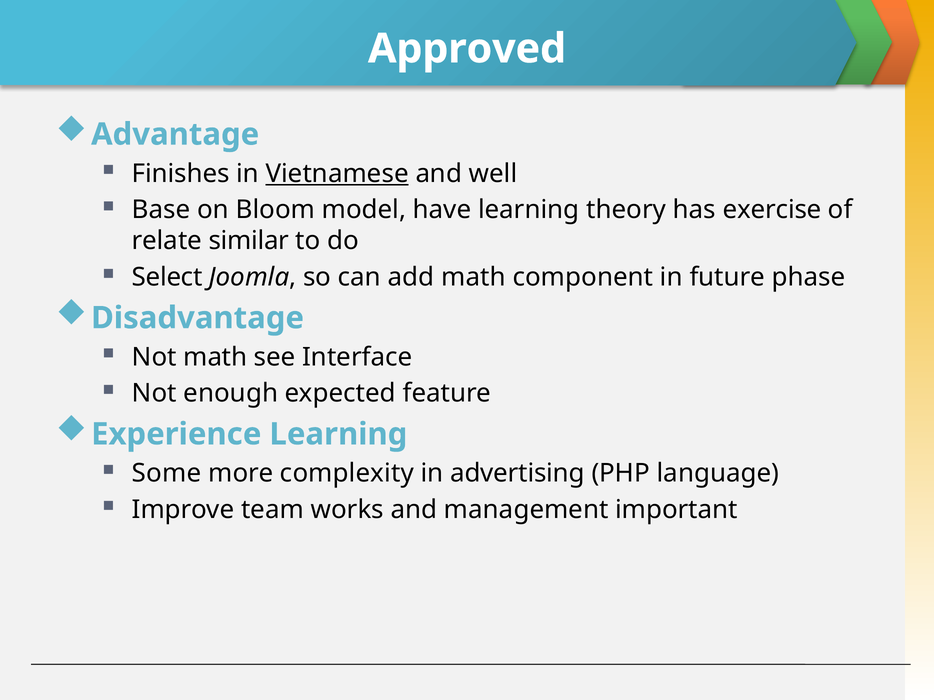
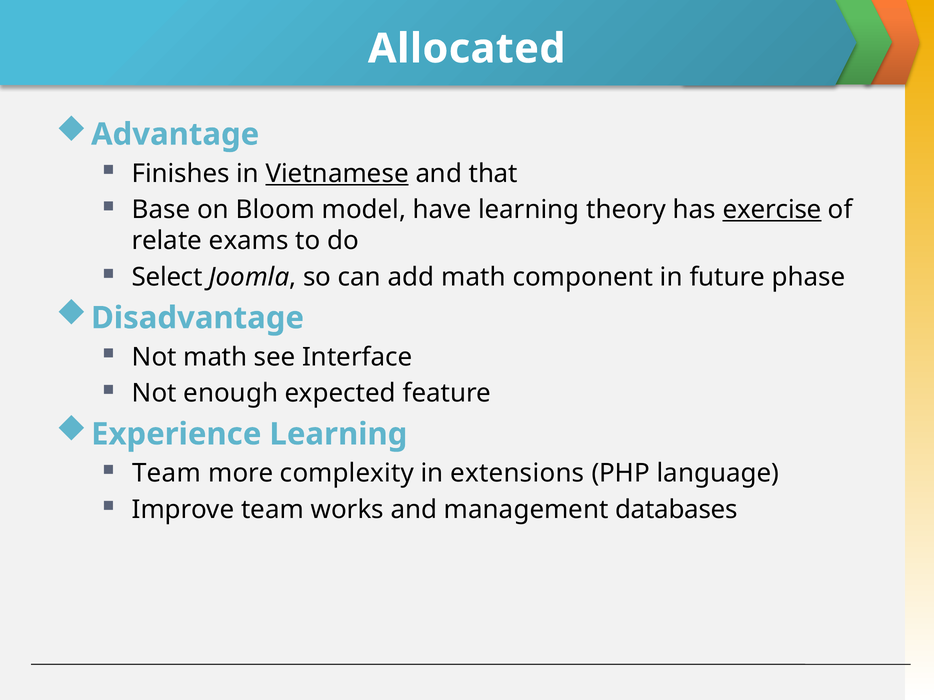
Approved: Approved -> Allocated
well: well -> that
exercise underline: none -> present
similar: similar -> exams
Some at (167, 474): Some -> Team
advertising: advertising -> extensions
important: important -> databases
